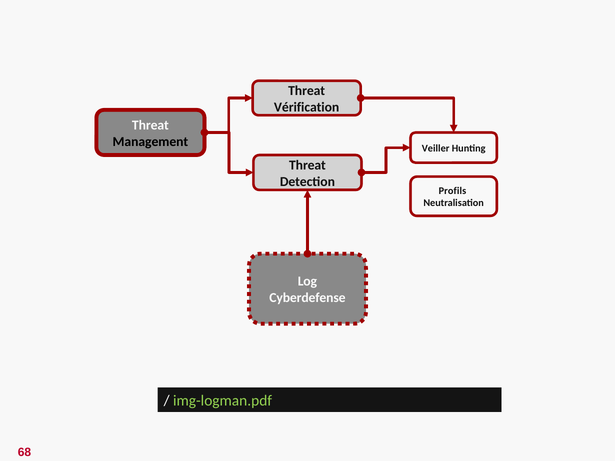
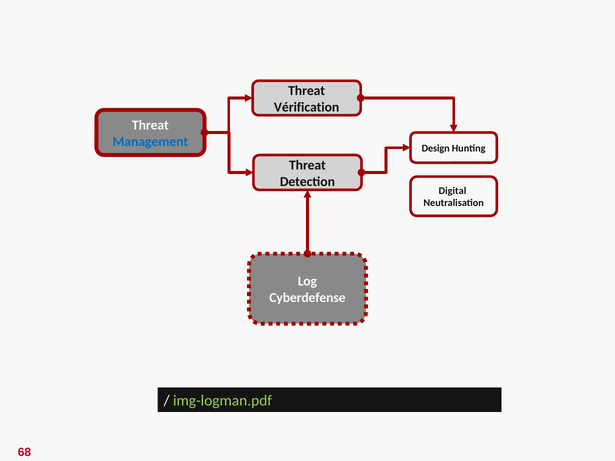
Management colour: black -> blue
Veiller: Veiller -> Design
Profils: Profils -> Digital
